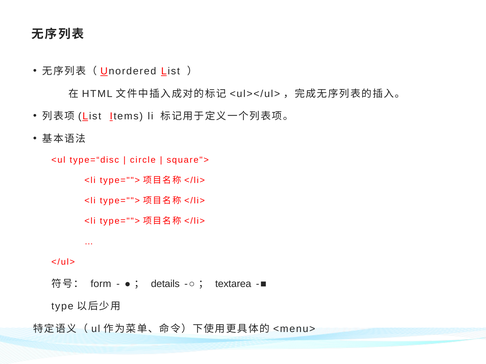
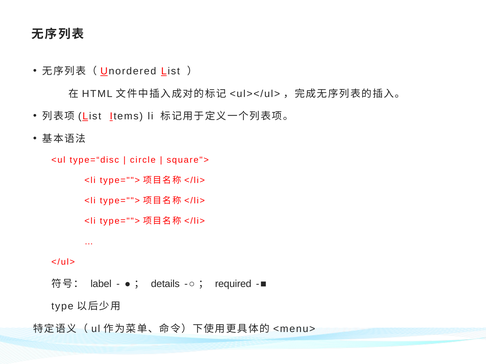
form: form -> label
textarea: textarea -> required
